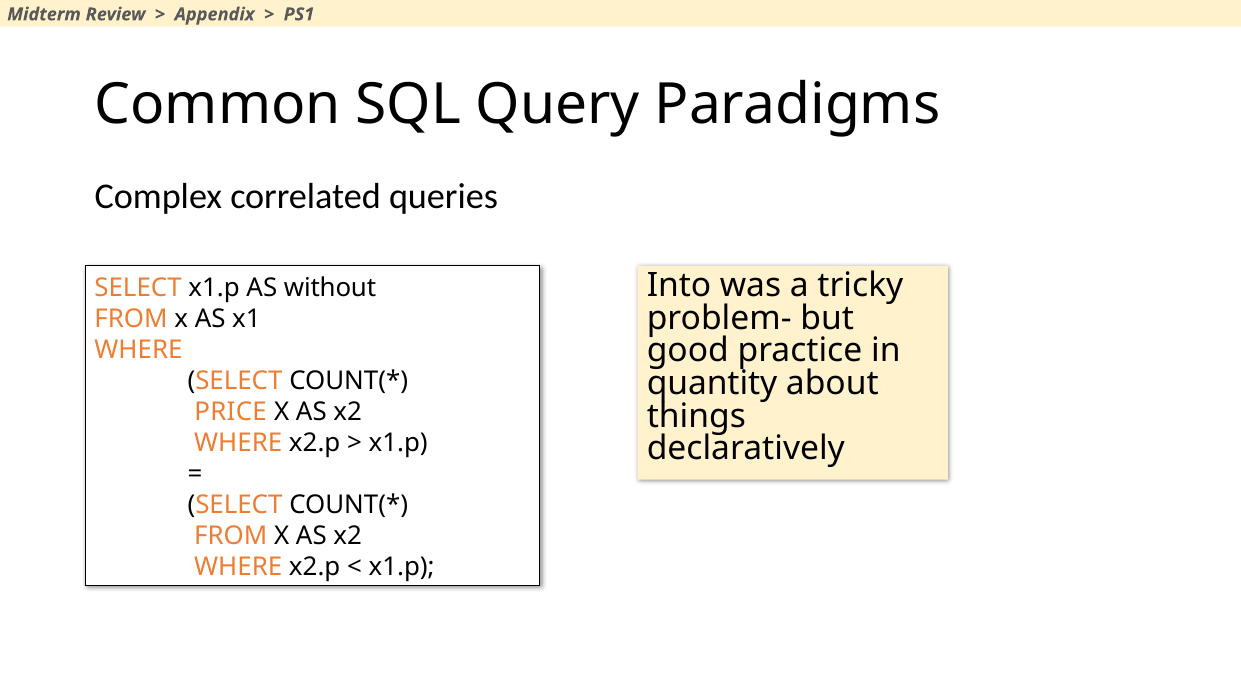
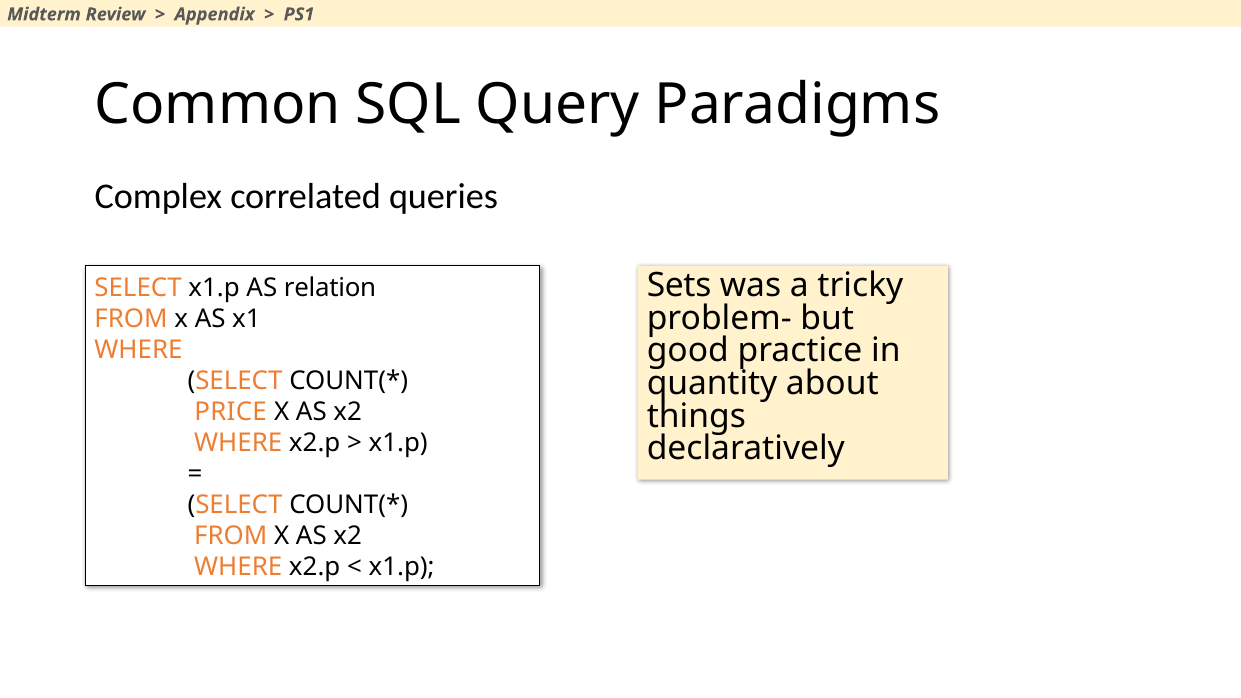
Into: Into -> Sets
without: without -> relation
